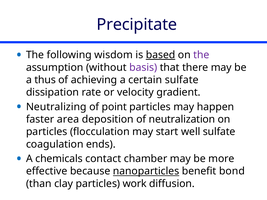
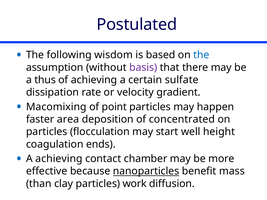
Precipitate: Precipitate -> Postulated
based underline: present -> none
the at (201, 55) colour: purple -> blue
Neutralizing: Neutralizing -> Macomixing
neutralization: neutralization -> concentrated
well sulfate: sulfate -> height
A chemicals: chemicals -> achieving
bond: bond -> mass
